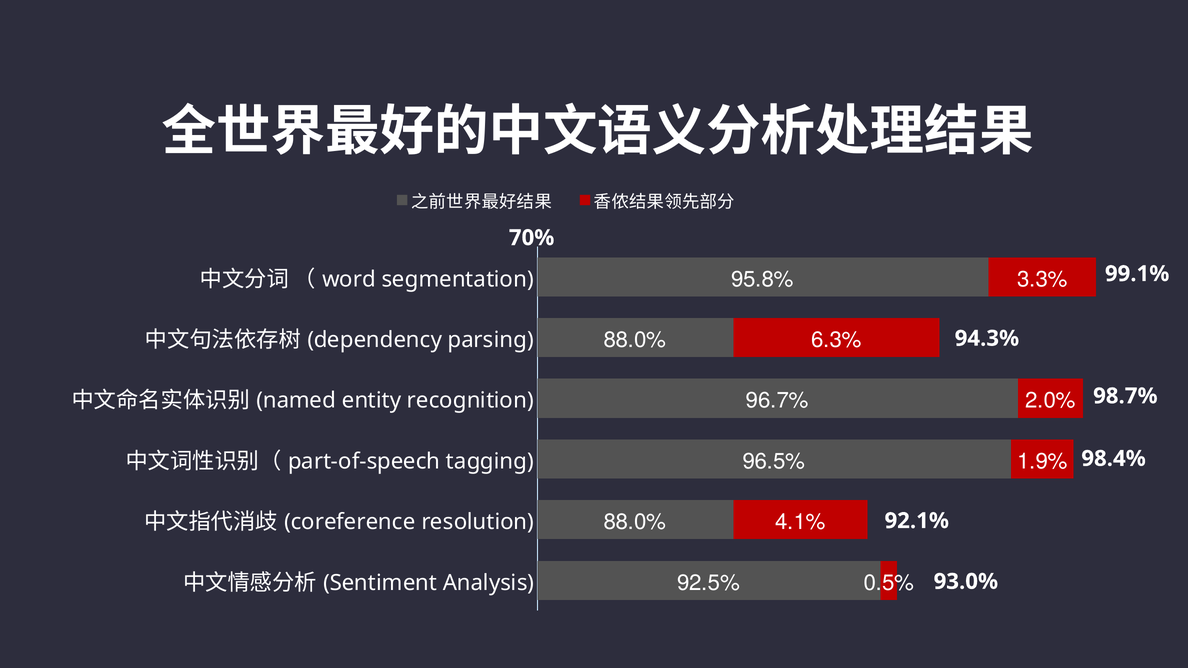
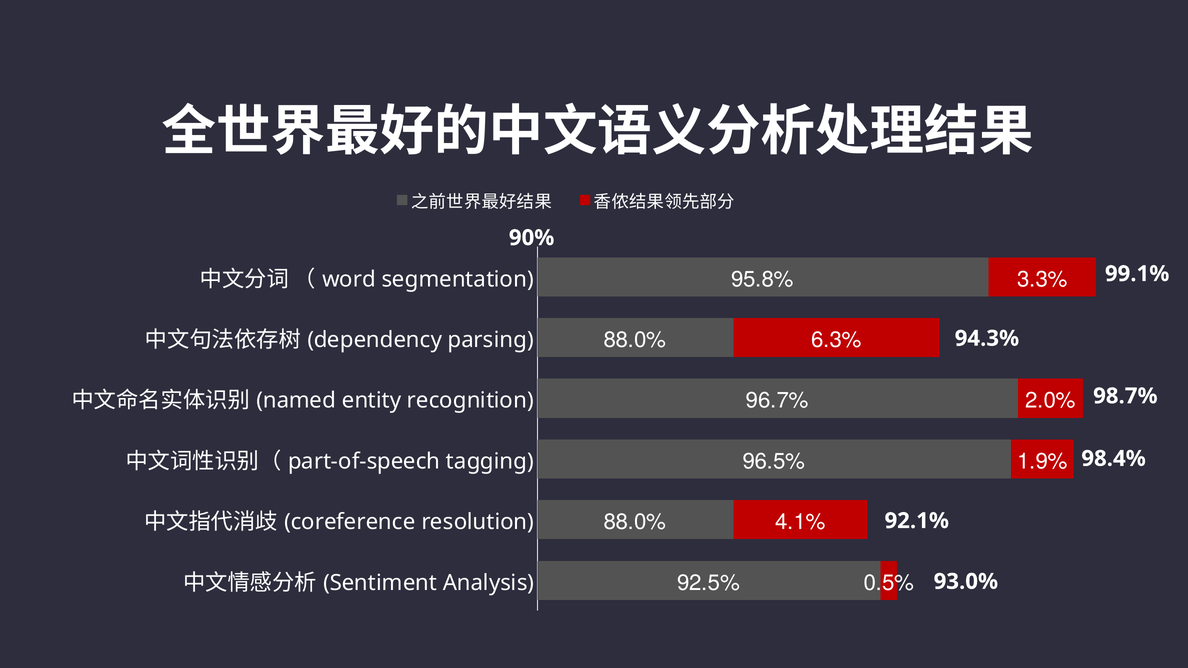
70%: 70% -> 90%
